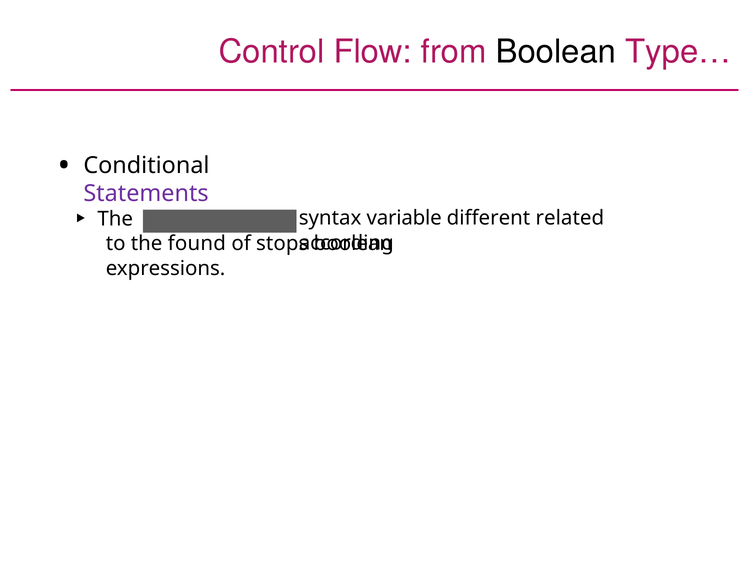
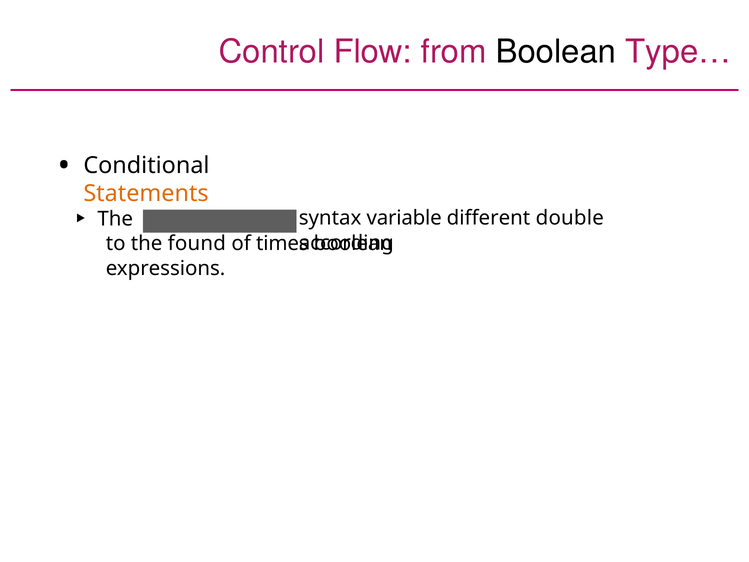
Statements colour: purple -> orange
related: related -> double
stops: stops -> times
